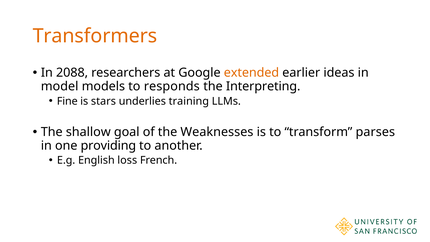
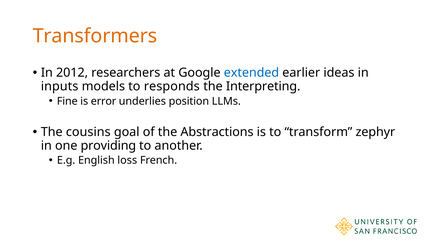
2088: 2088 -> 2012
extended colour: orange -> blue
model: model -> inputs
stars: stars -> error
training: training -> position
shallow: shallow -> cousins
Weaknesses: Weaknesses -> Abstractions
parses: parses -> zephyr
